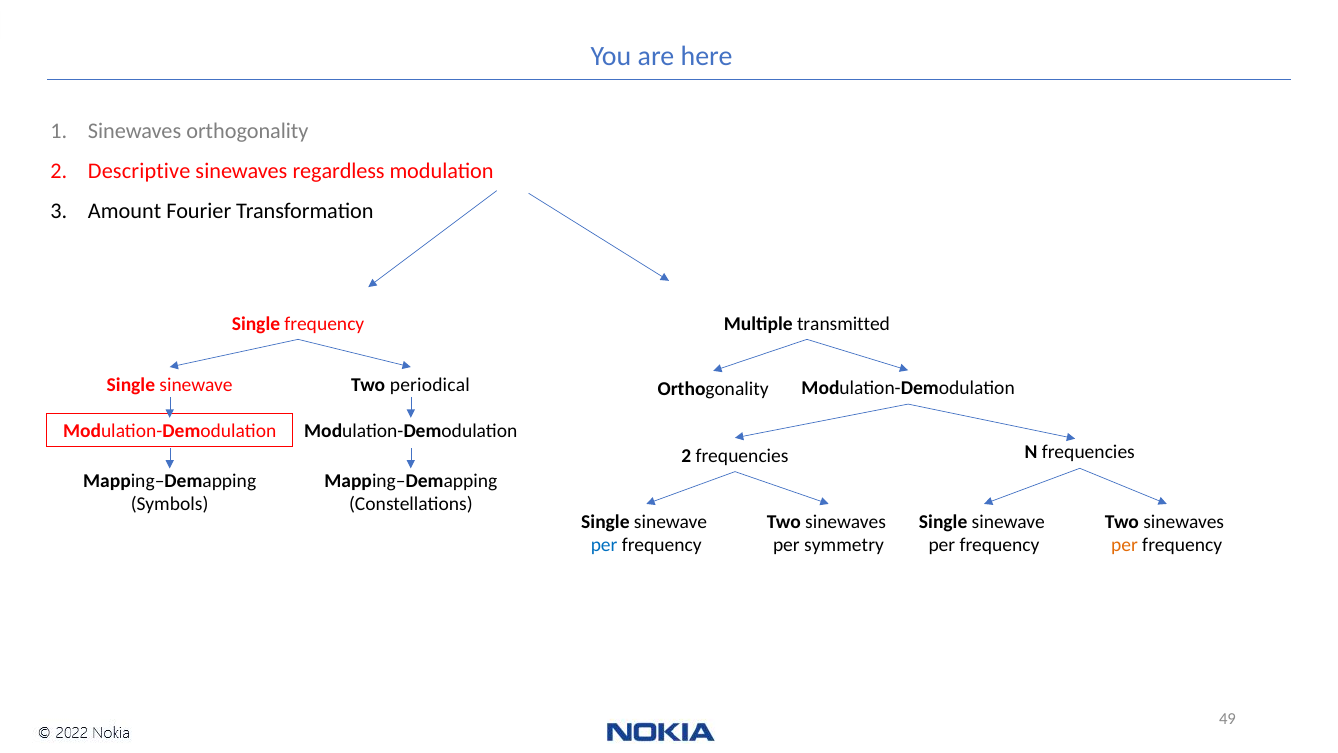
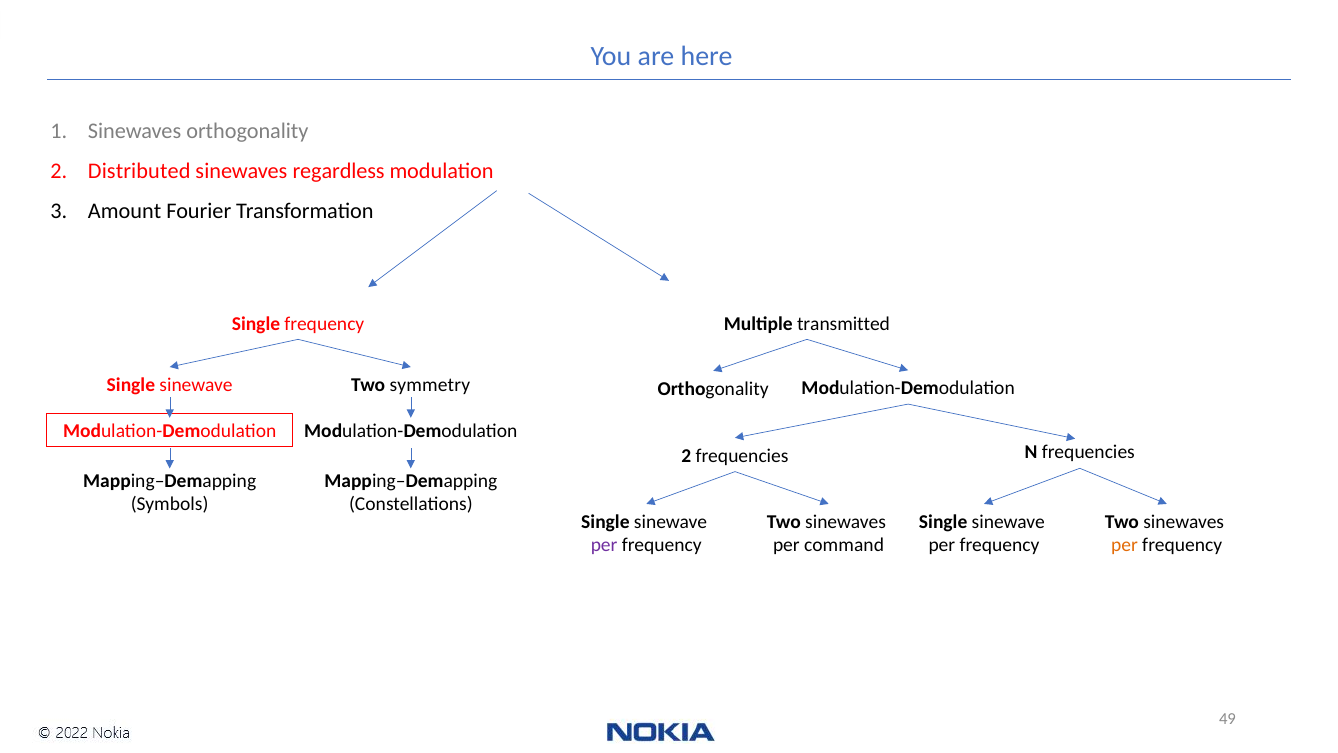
Descriptive: Descriptive -> Distributed
periodical: periodical -> symmetry
per at (604, 545) colour: blue -> purple
symmetry: symmetry -> command
